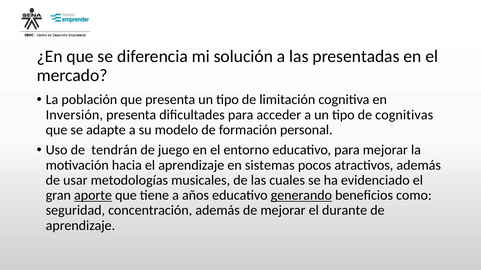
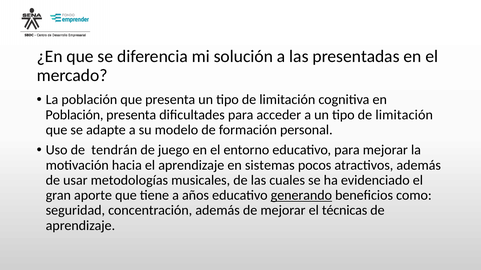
Inversión at (74, 115): Inversión -> Población
cognitivas at (404, 115): cognitivas -> limitación
aporte underline: present -> none
durante: durante -> técnicas
